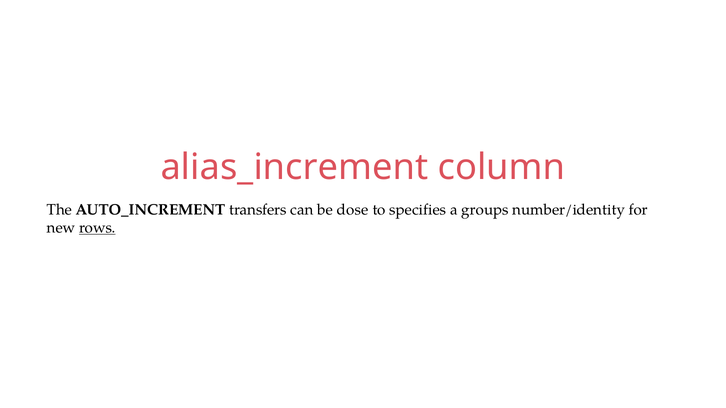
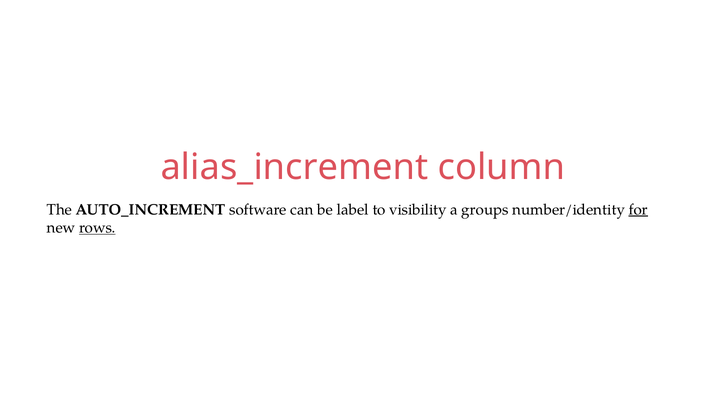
transfers: transfers -> software
dose: dose -> label
specifies: specifies -> visibility
for underline: none -> present
